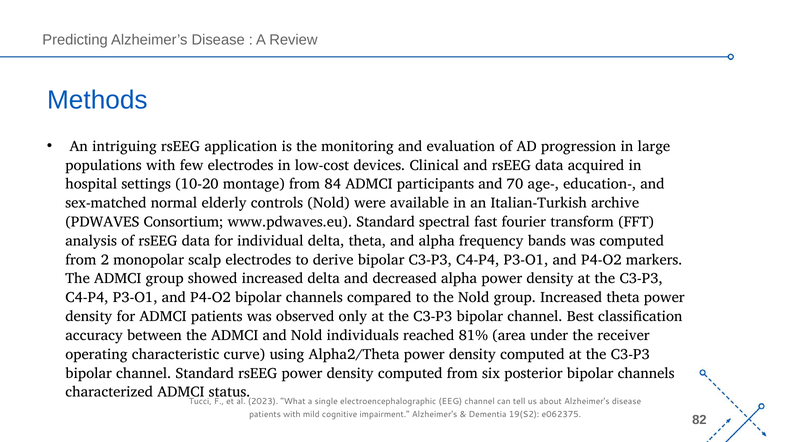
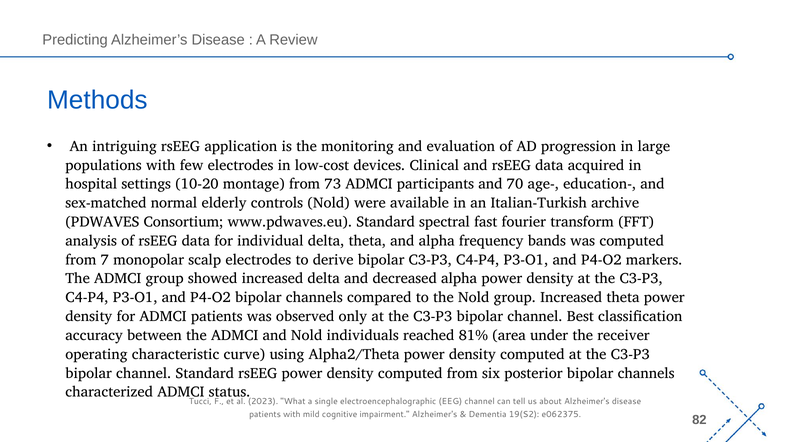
84: 84 -> 73
2: 2 -> 7
